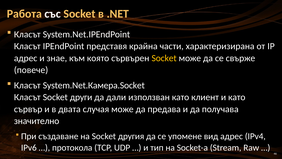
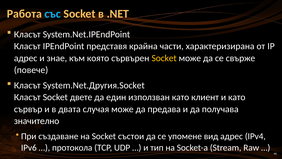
със colour: white -> light blue
System.Net.Камера.Socket: System.Net.Камера.Socket -> System.Net.Другия.Socket
други: други -> двете
дали: дали -> един
другия: другия -> състои
